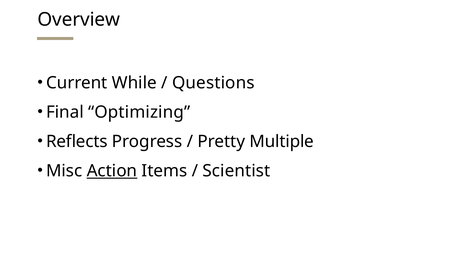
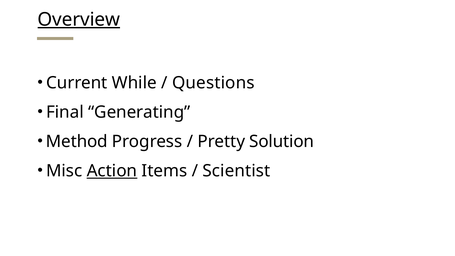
Overview underline: none -> present
Optimizing: Optimizing -> Generating
Reflects: Reflects -> Method
Multiple: Multiple -> Solution
